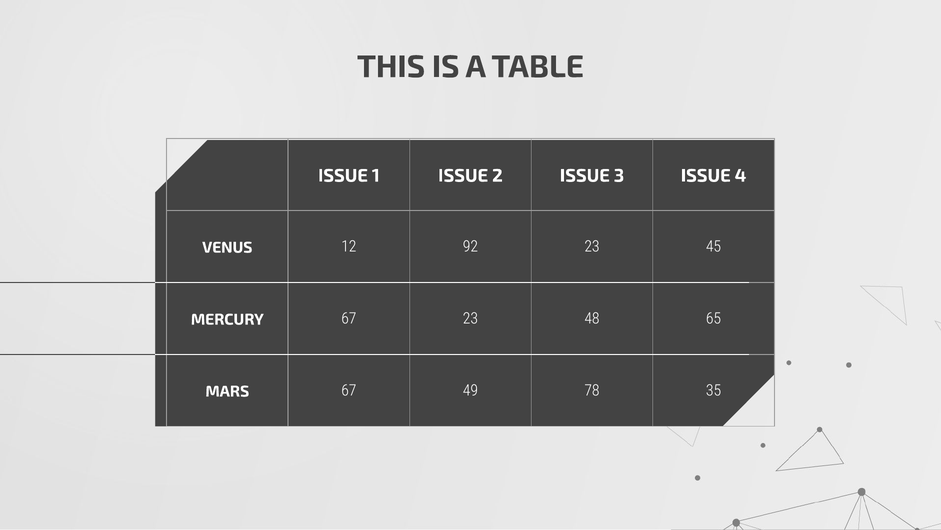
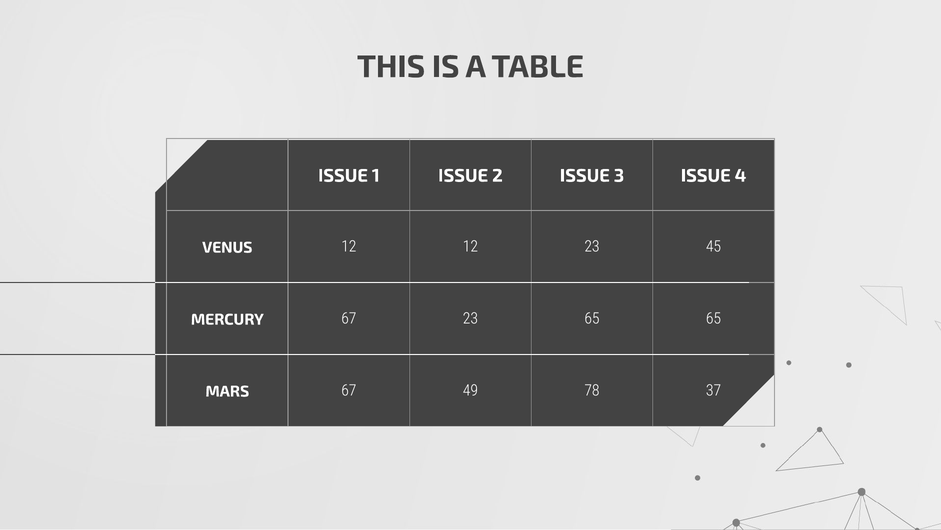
12 92: 92 -> 12
23 48: 48 -> 65
35: 35 -> 37
